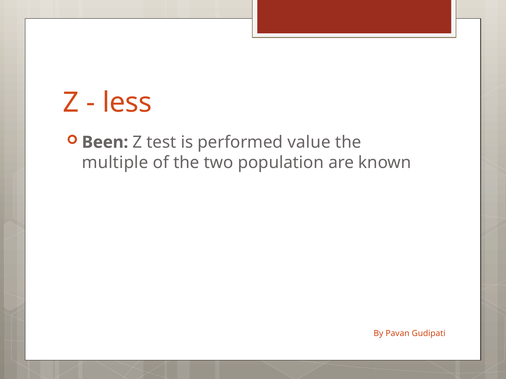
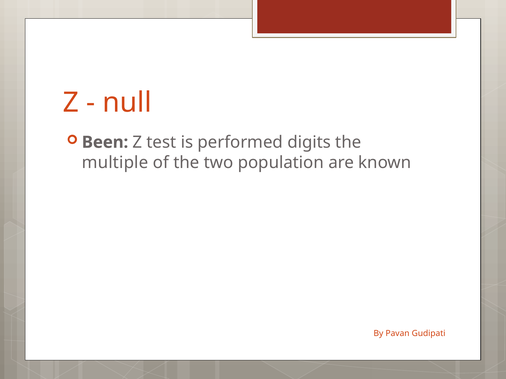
less: less -> null
value: value -> digits
